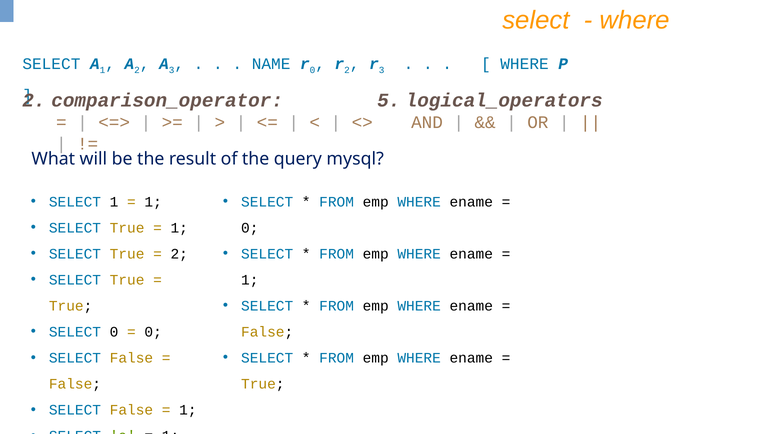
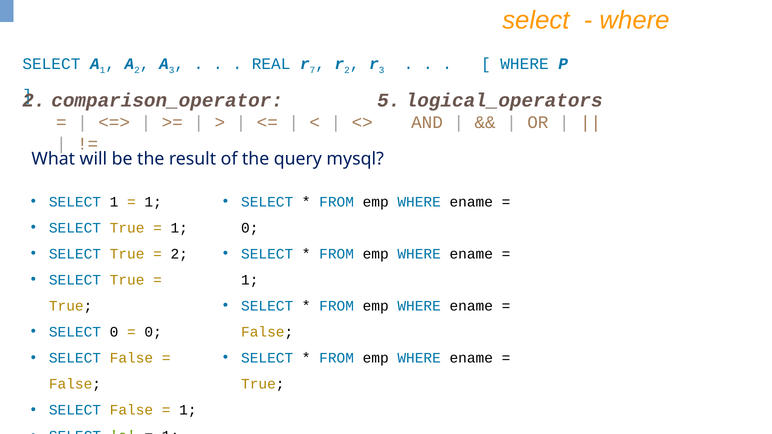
NAME: NAME -> REAL
0 at (312, 70): 0 -> 7
